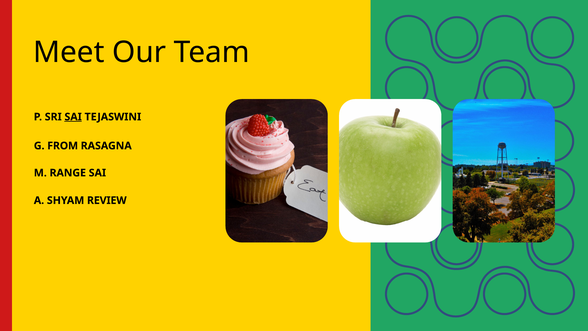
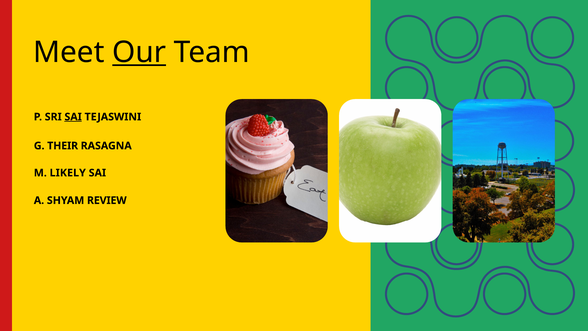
Our underline: none -> present
FROM: FROM -> THEIR
RANGE: RANGE -> LIKELY
